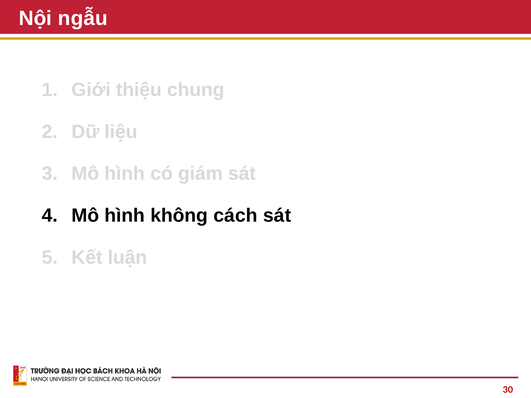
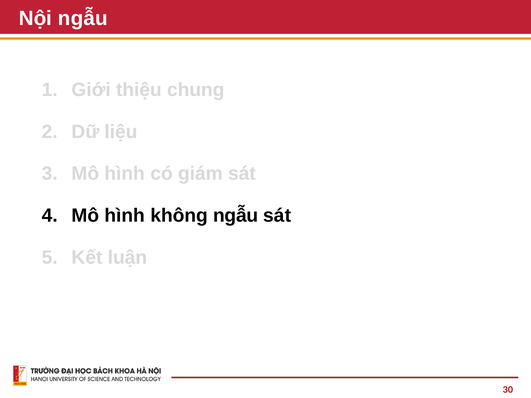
không cách: cách -> ngẫu
